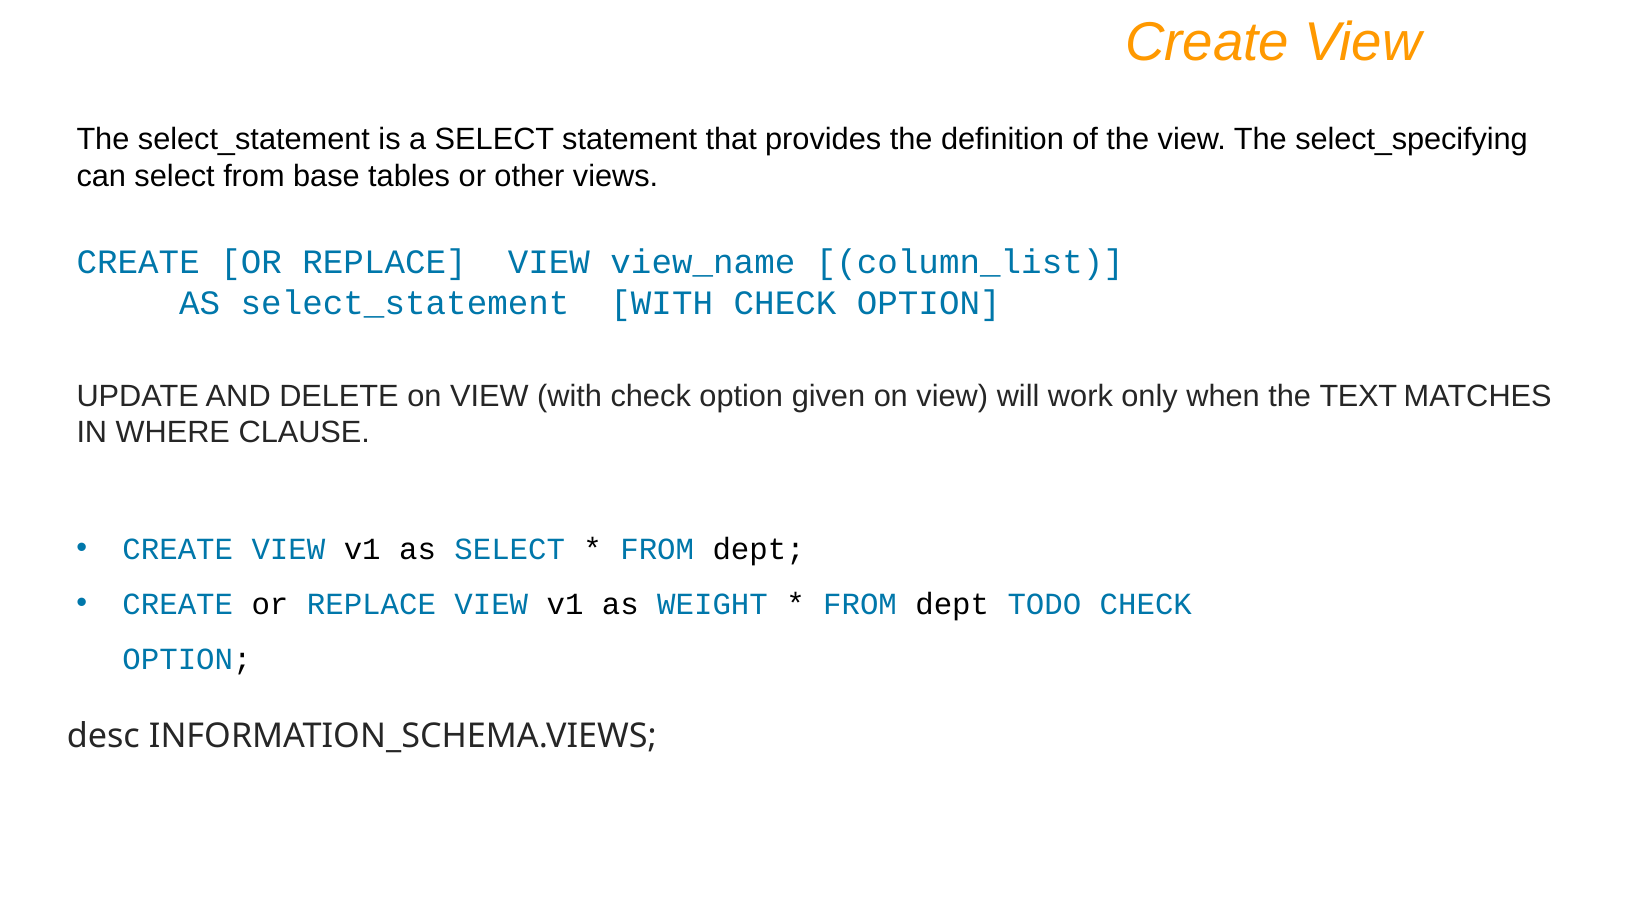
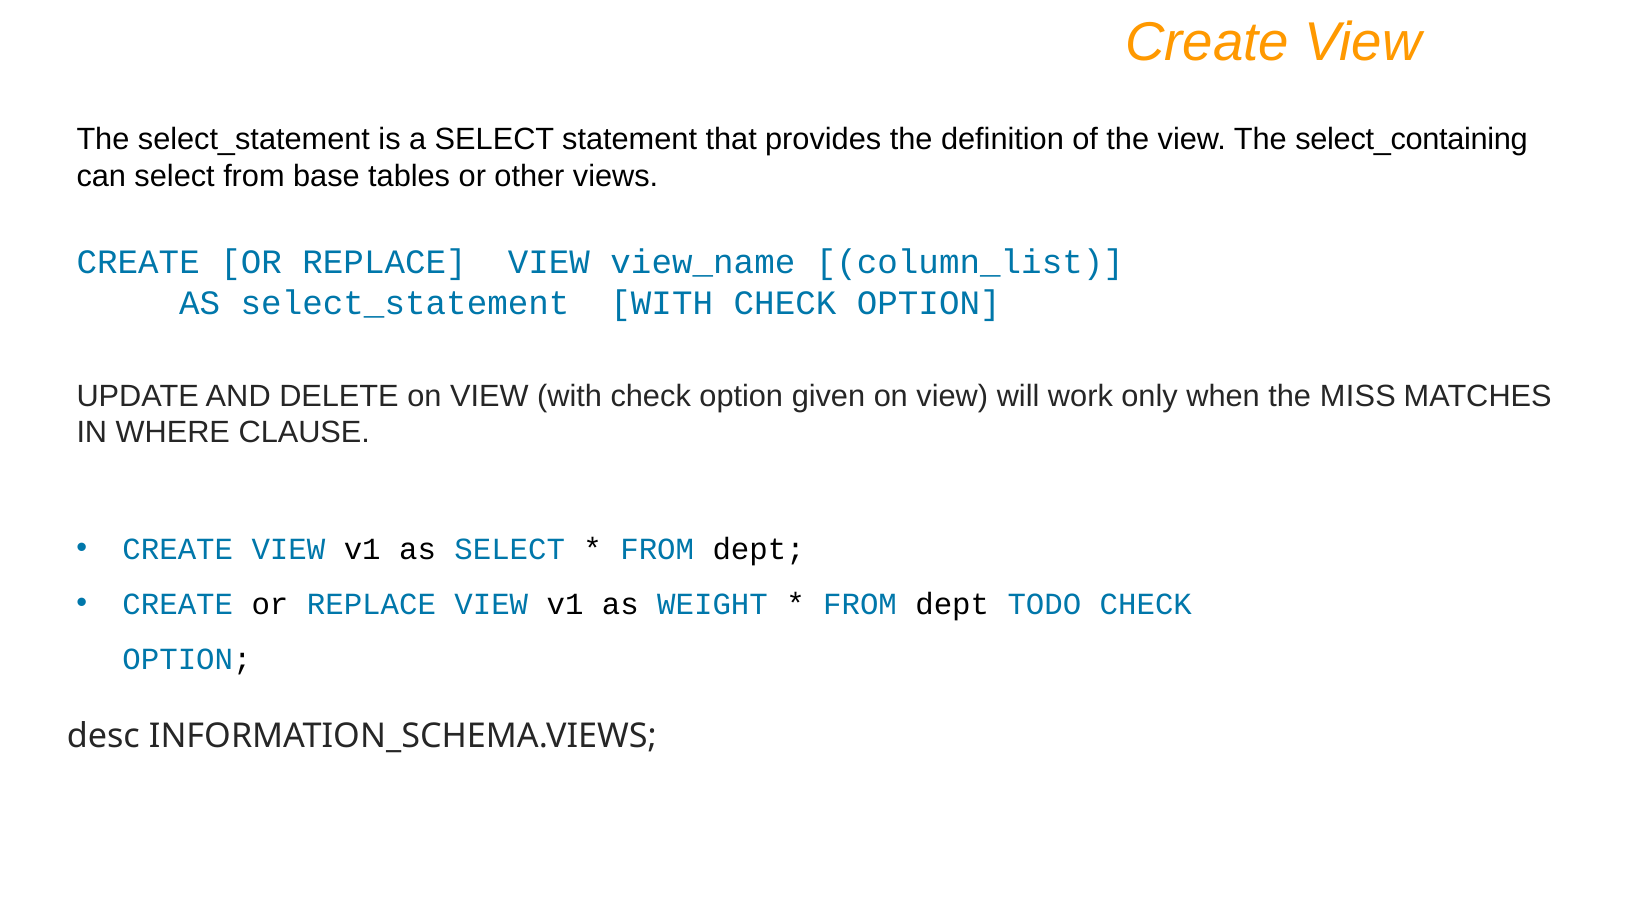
select_specifying: select_specifying -> select_containing
TEXT: TEXT -> MISS
